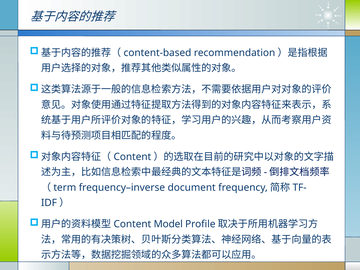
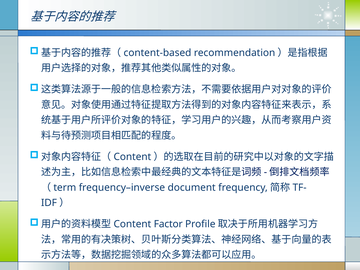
Model: Model -> Factor
